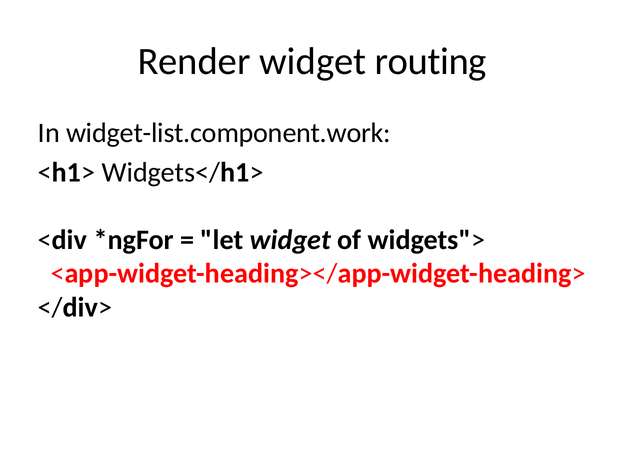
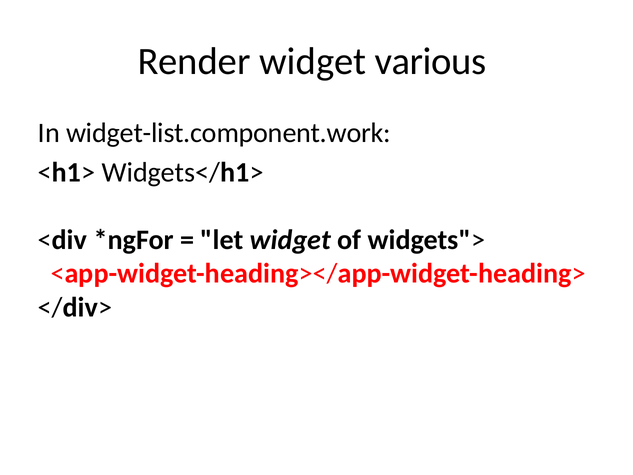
routing: routing -> various
